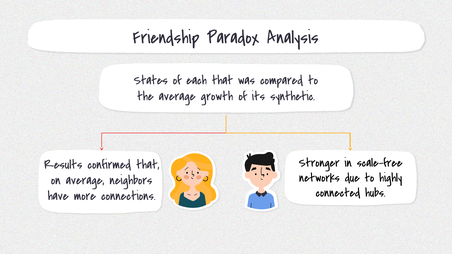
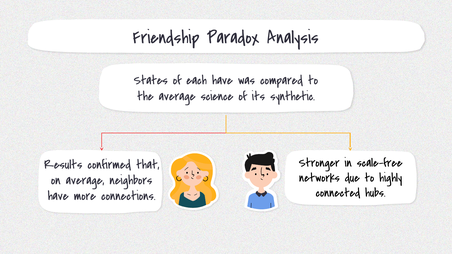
each that: that -> have
growth: growth -> science
